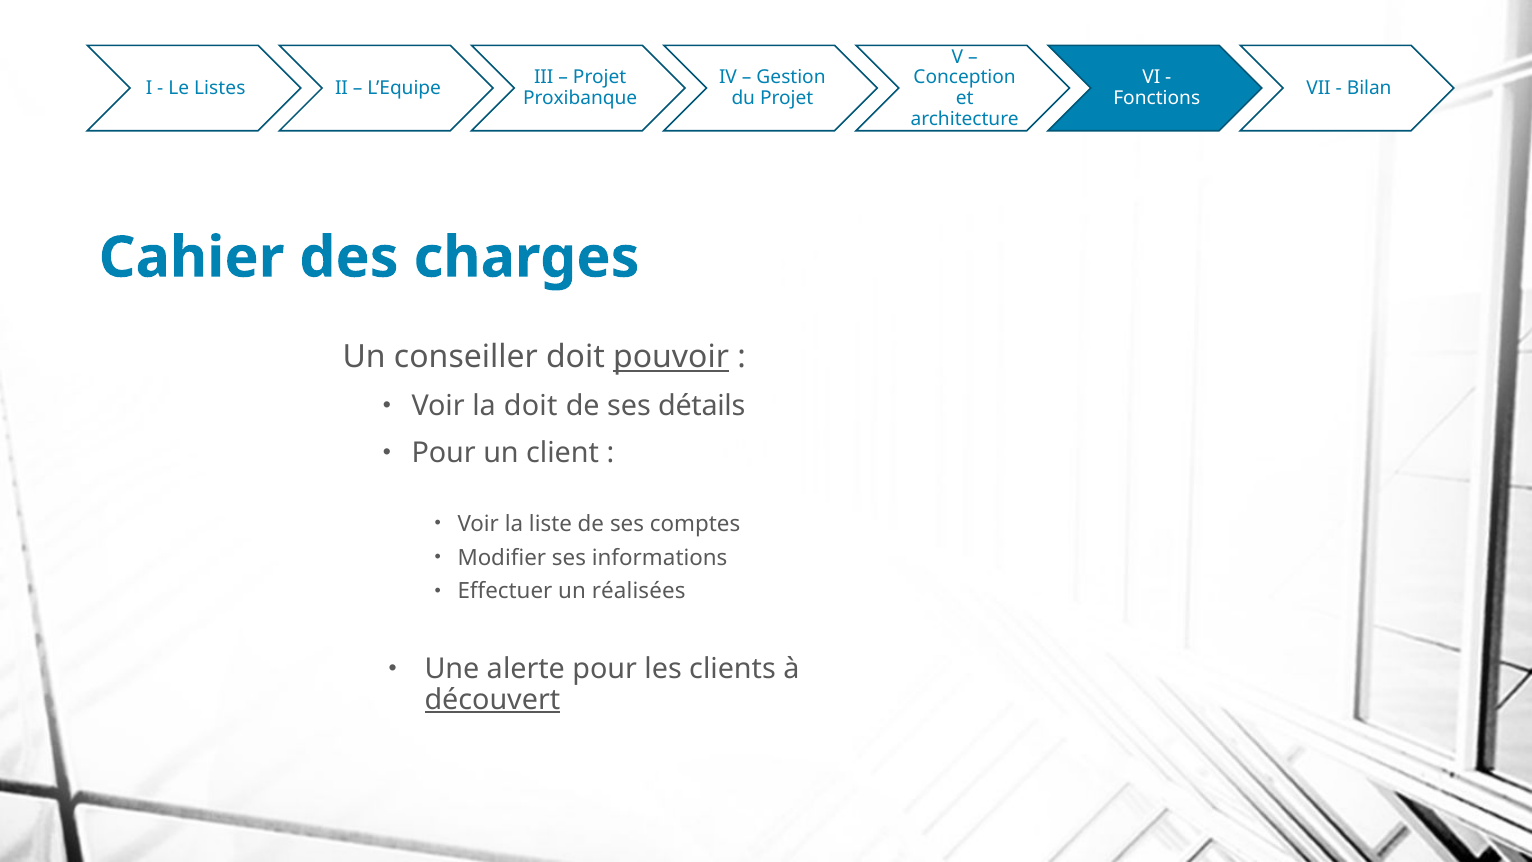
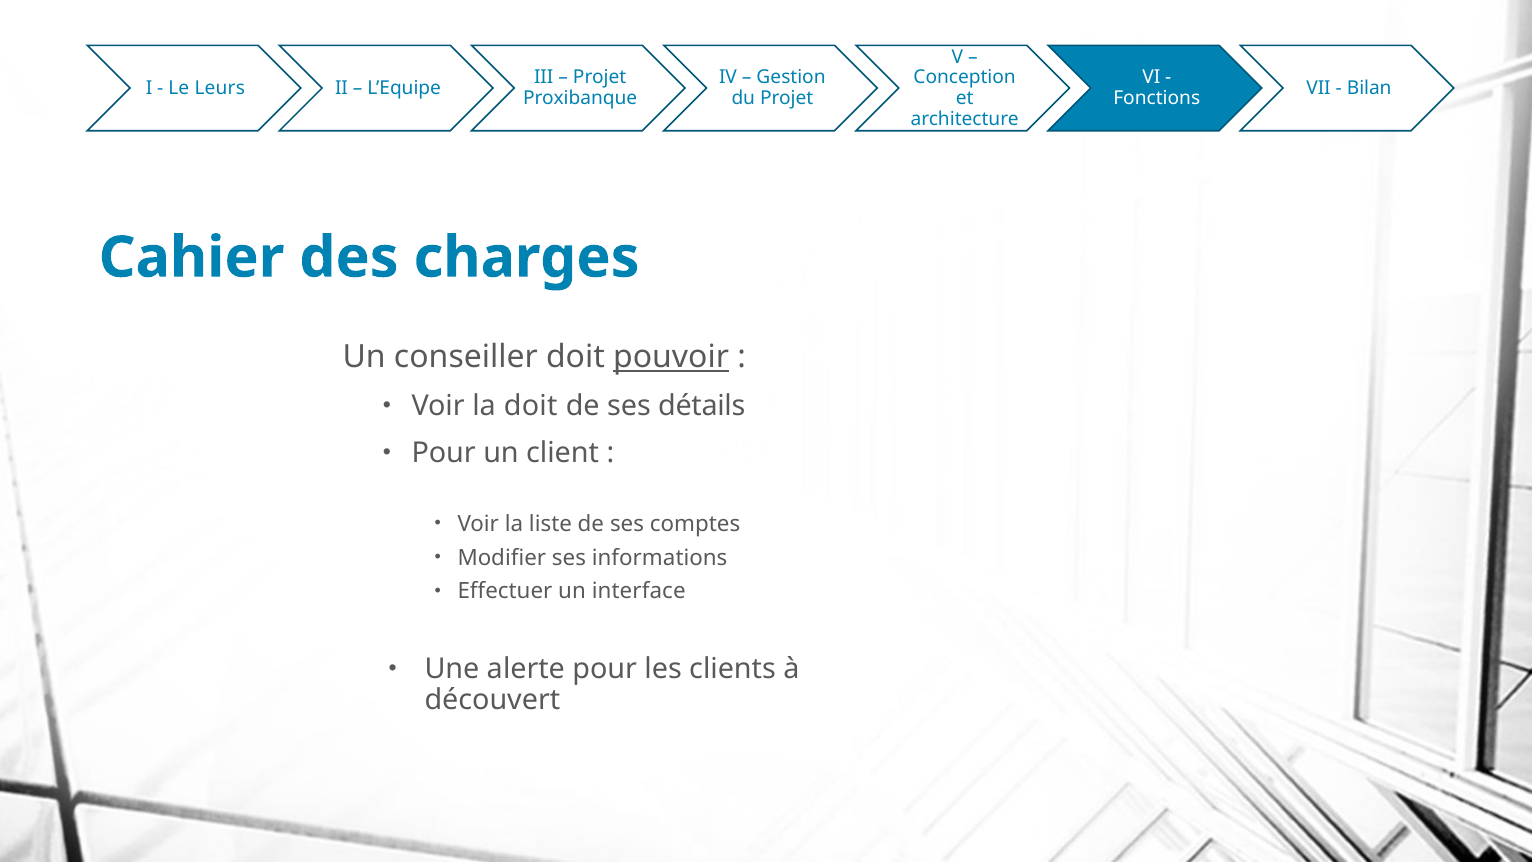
Listes: Listes -> Leurs
réalisées: réalisées -> interface
découvert underline: present -> none
